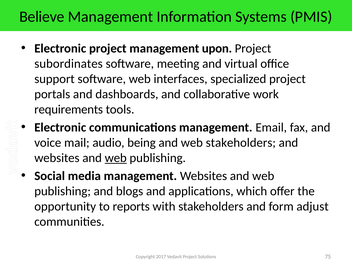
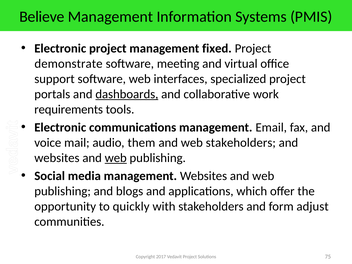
upon: upon -> fixed
subordinates: subordinates -> demonstrate
dashboards underline: none -> present
being: being -> them
reports: reports -> quickly
